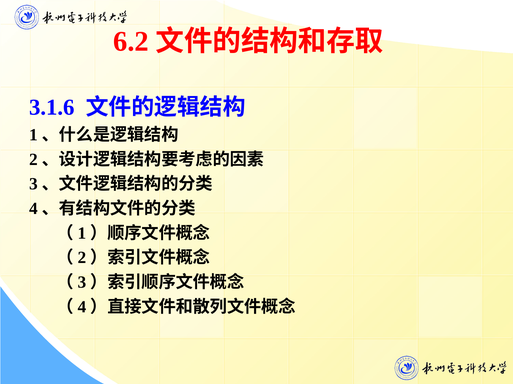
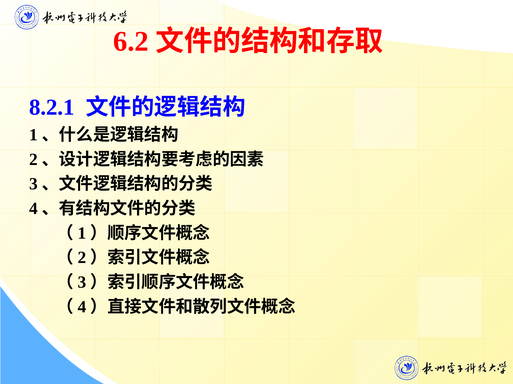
3.1.6: 3.1.6 -> 8.2.1
